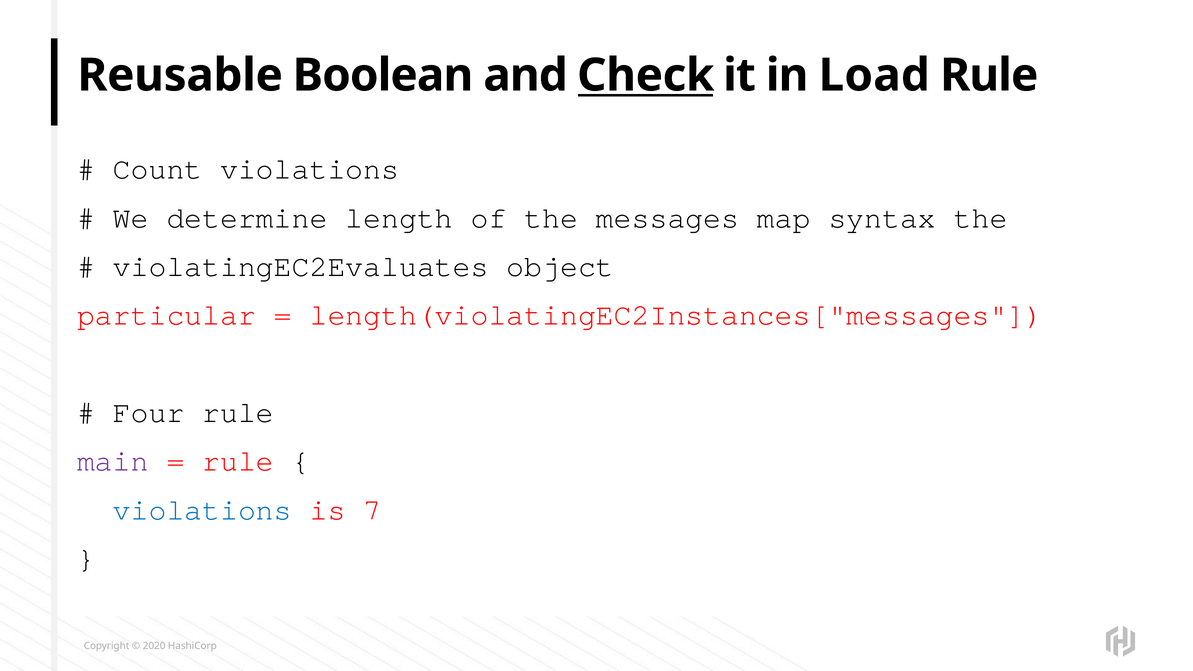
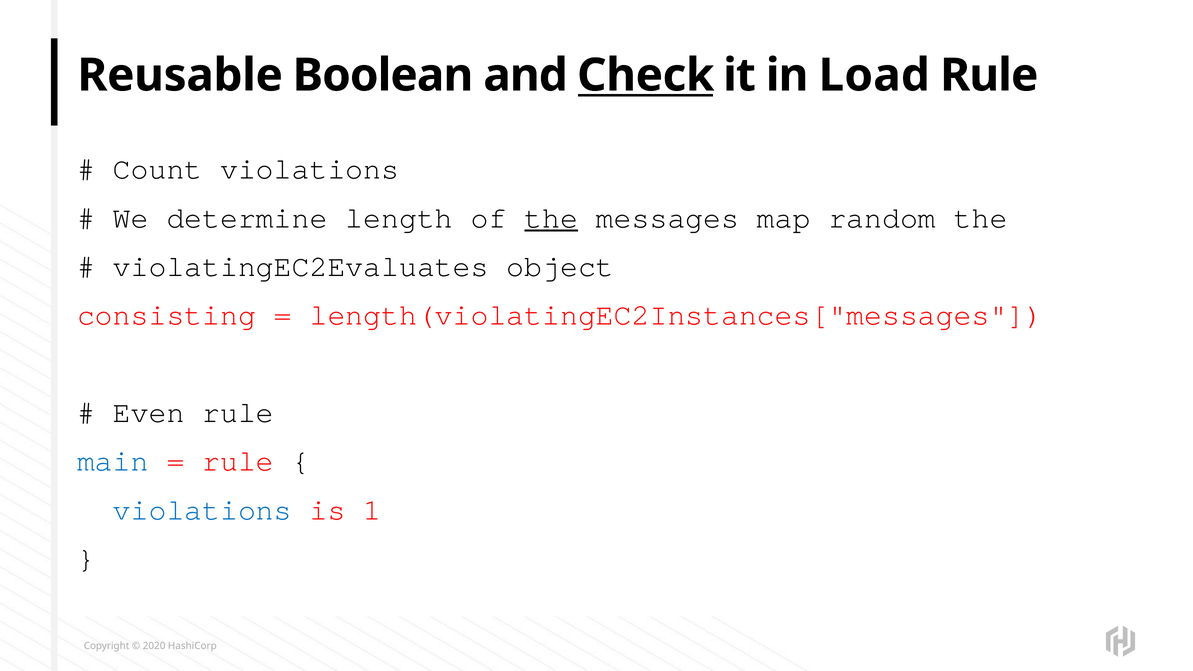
the at (551, 218) underline: none -> present
syntax: syntax -> random
particular: particular -> consisting
Four: Four -> Even
main colour: purple -> blue
7: 7 -> 1
